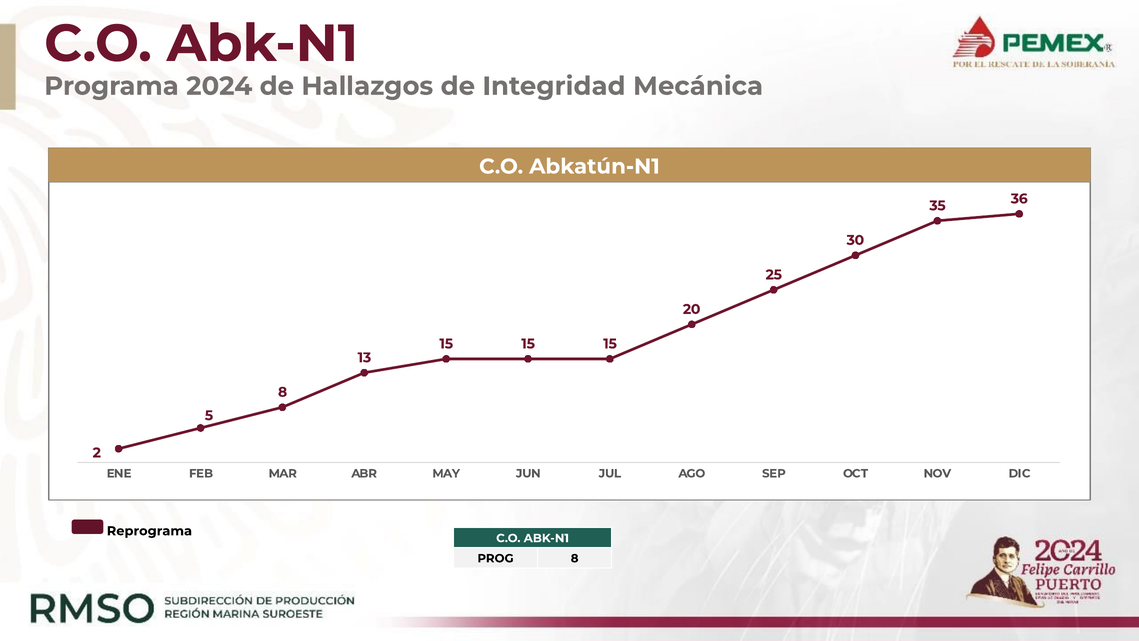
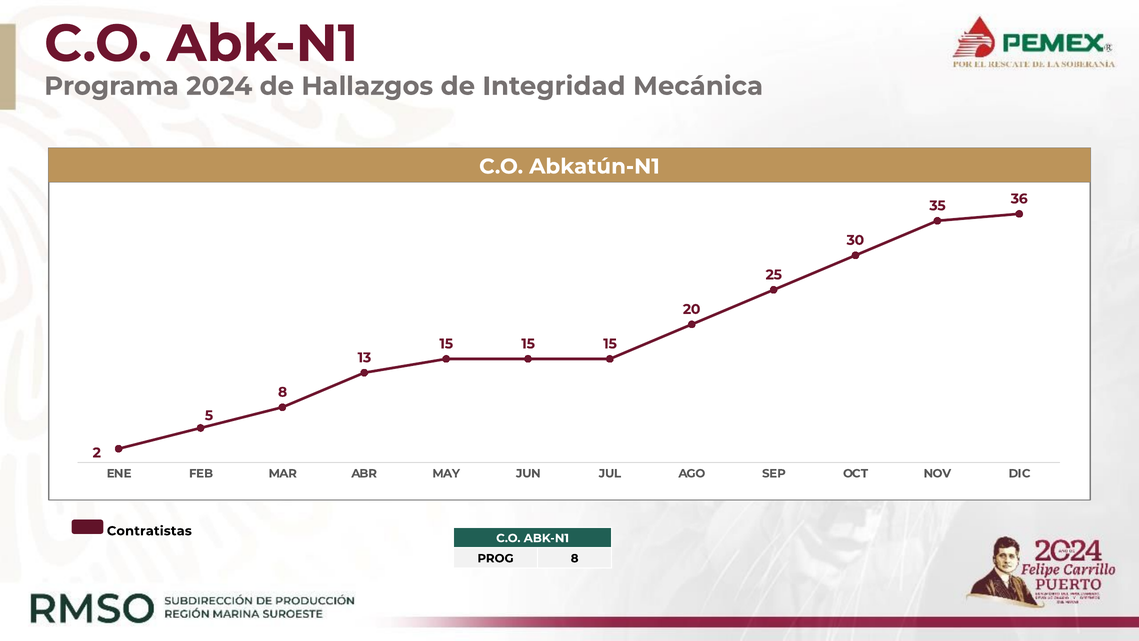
Reprograma: Reprograma -> Contratistas
